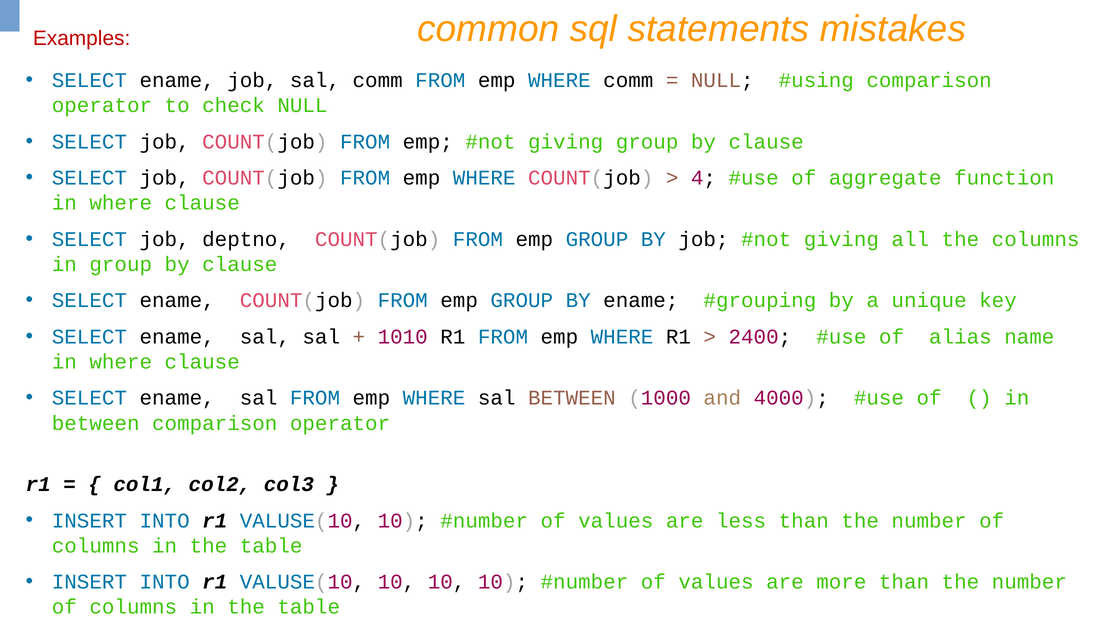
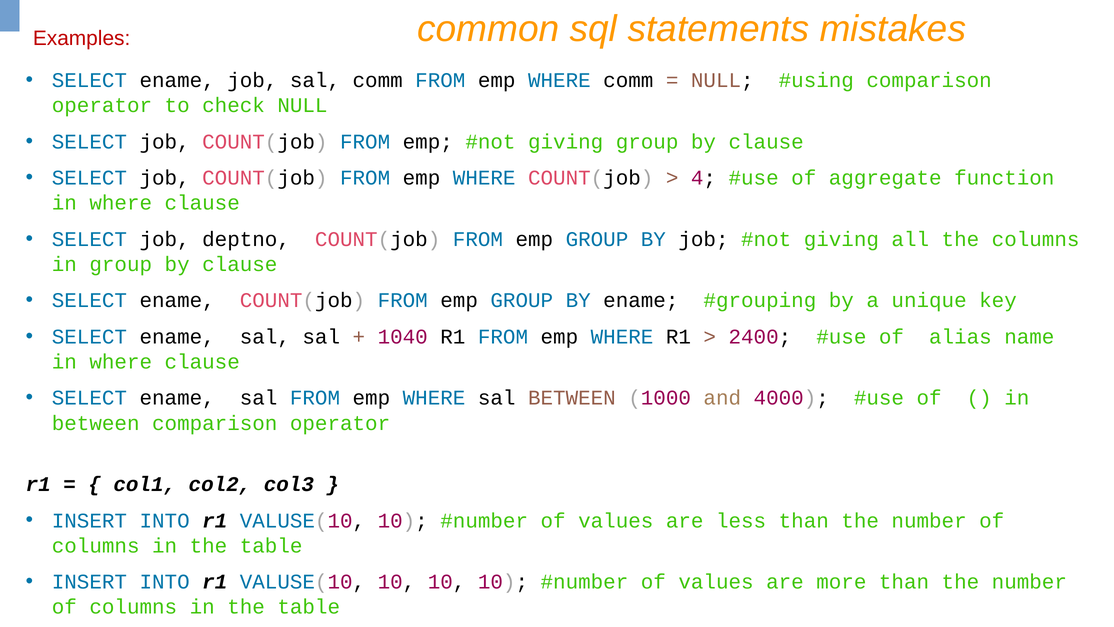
1010: 1010 -> 1040
